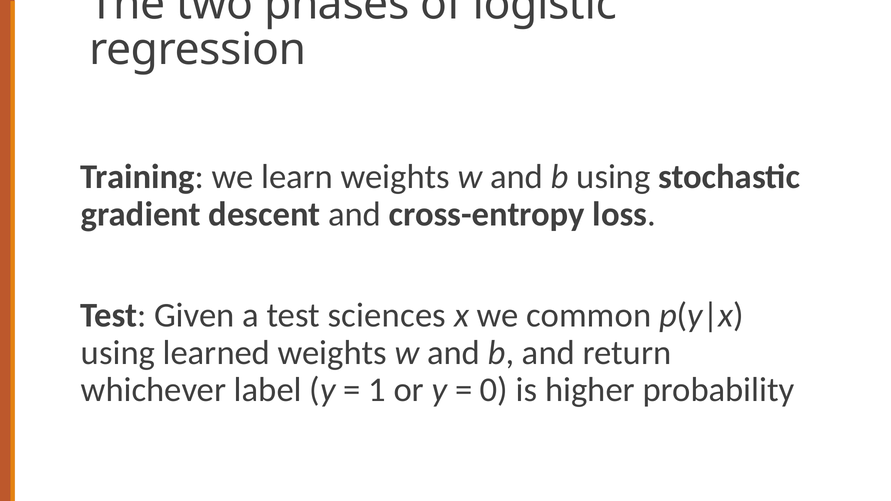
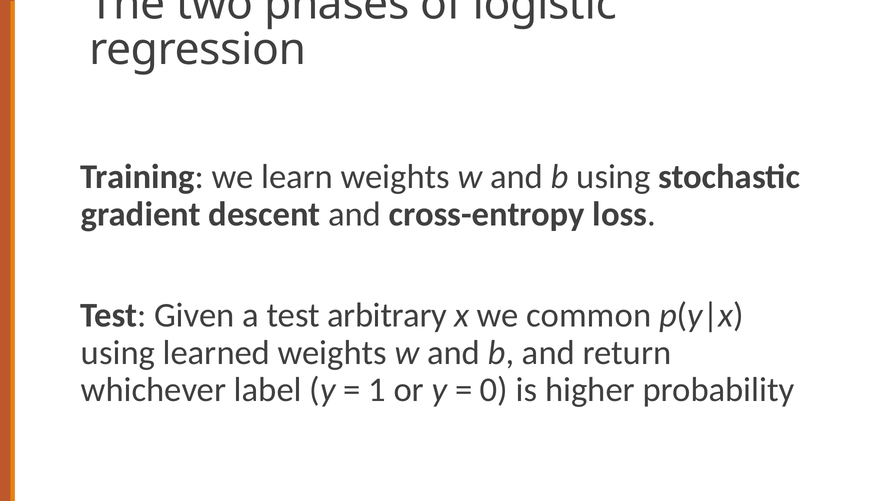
sciences: sciences -> arbitrary
